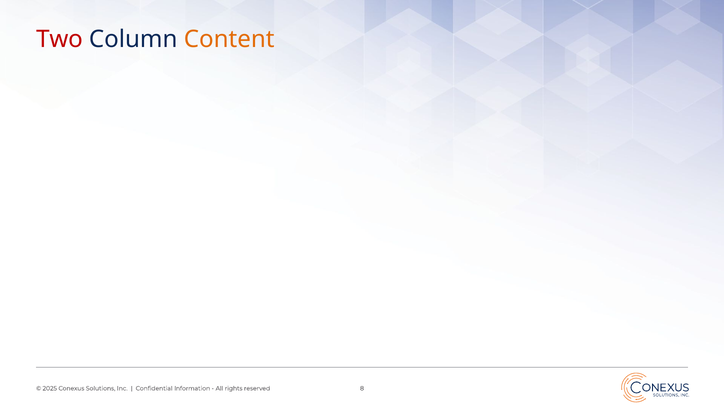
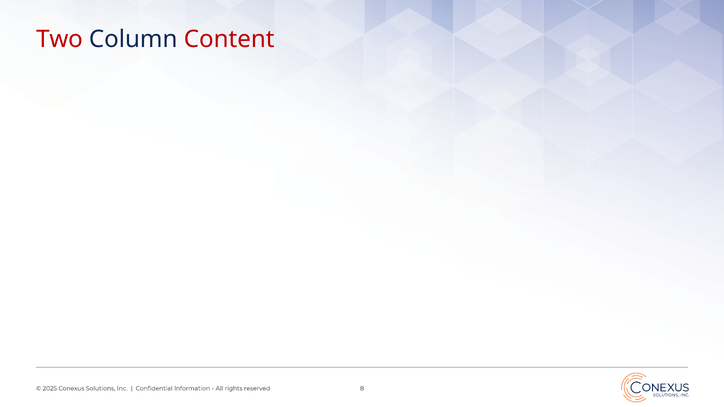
Content colour: orange -> red
